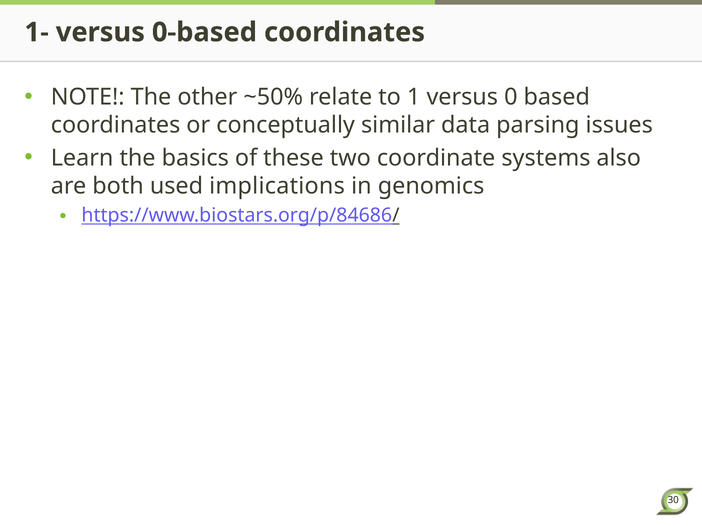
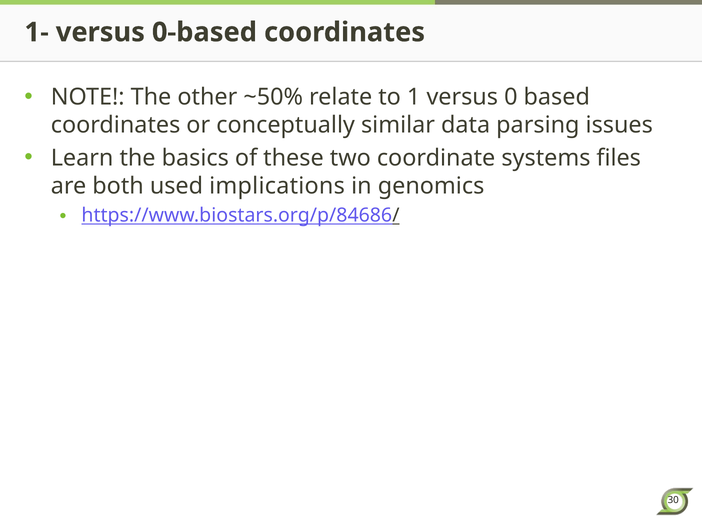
also: also -> files
